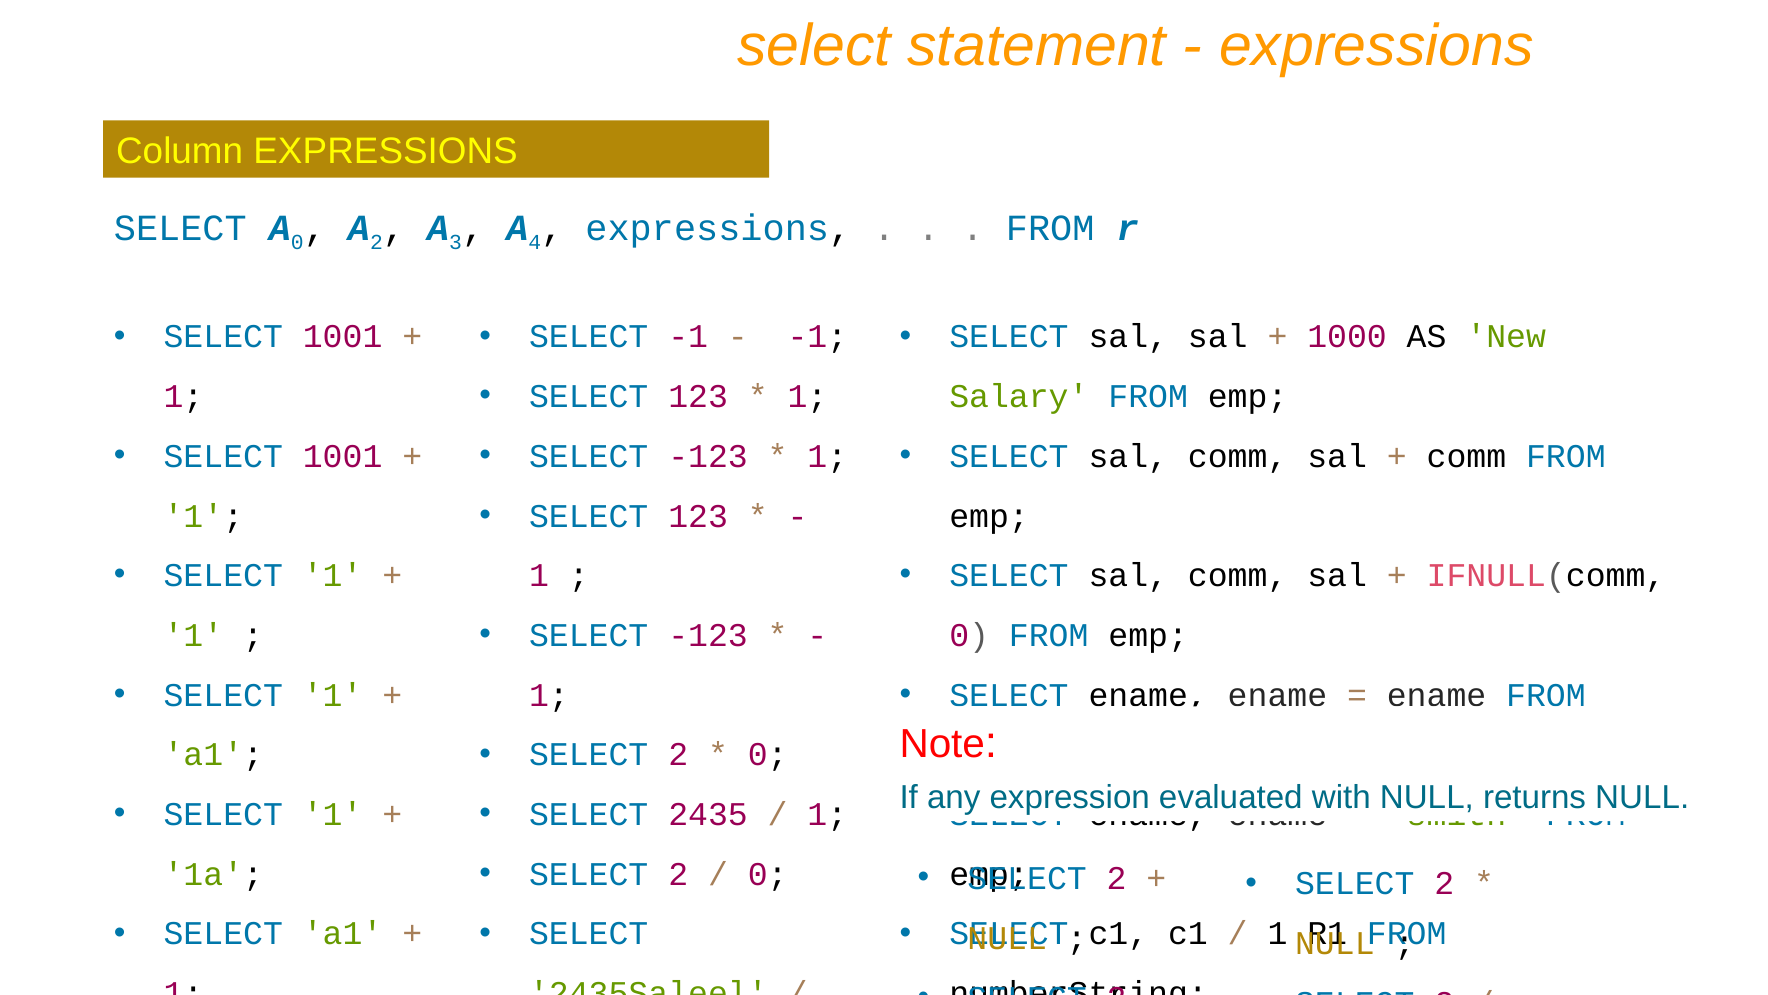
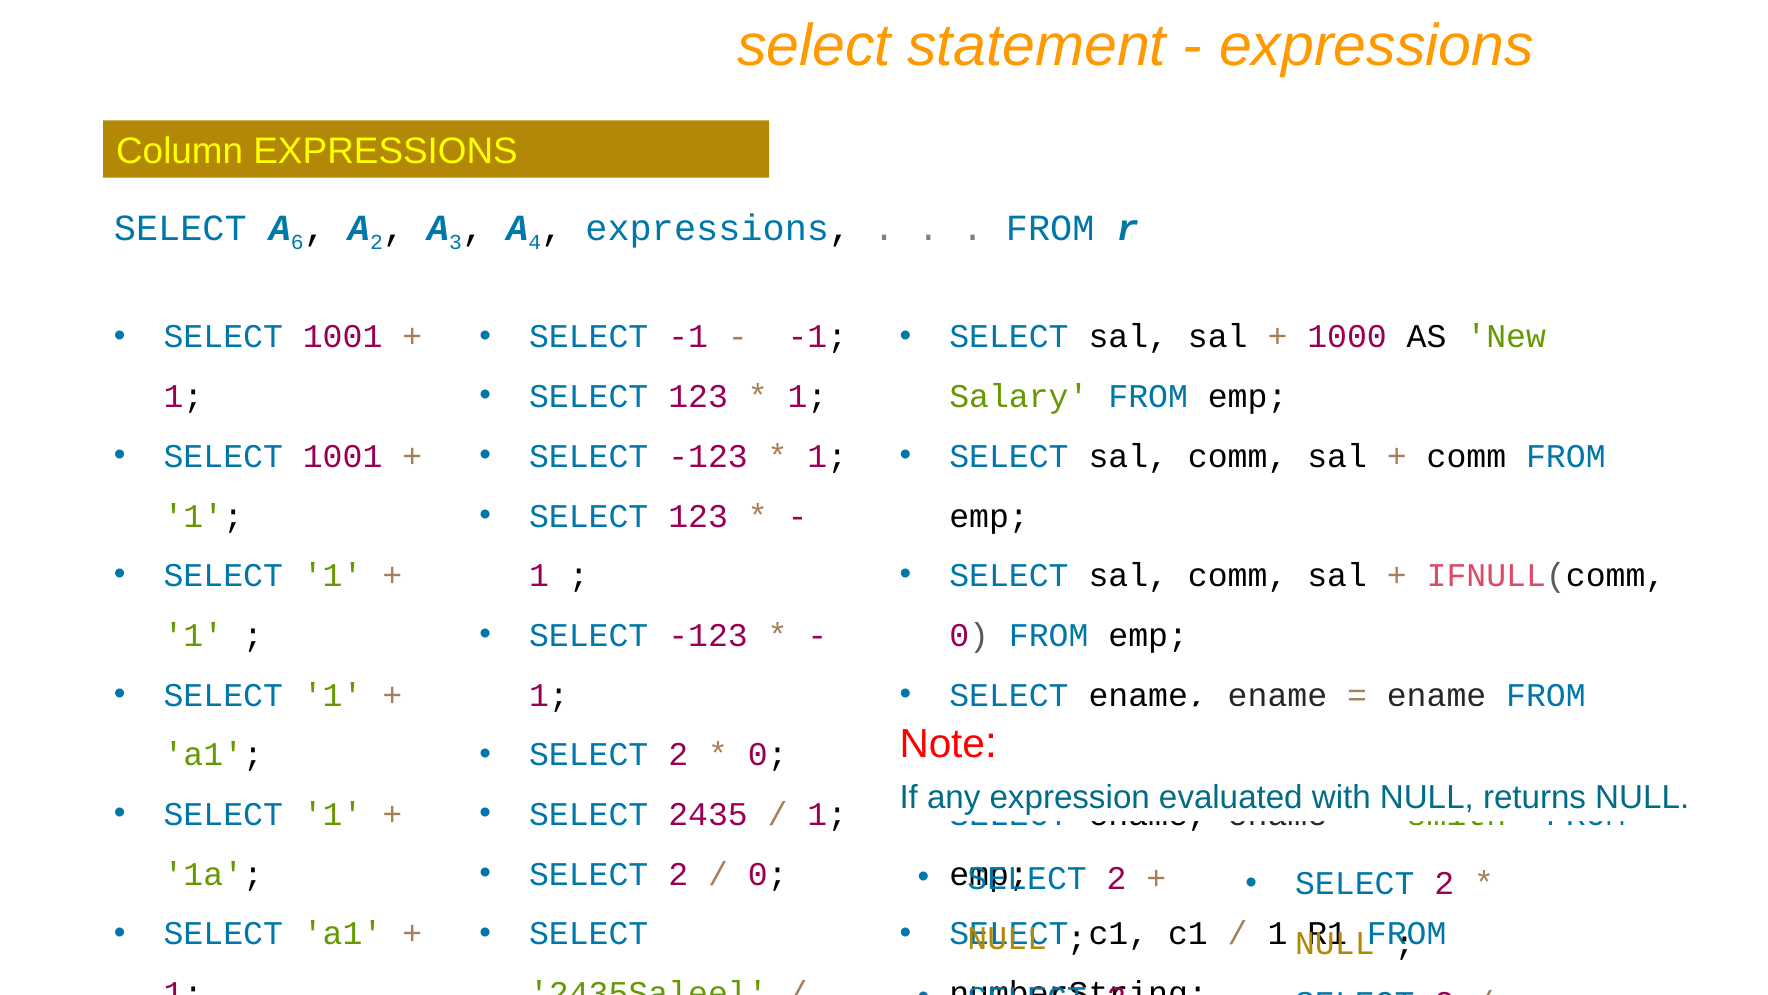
0 at (297, 242): 0 -> 6
